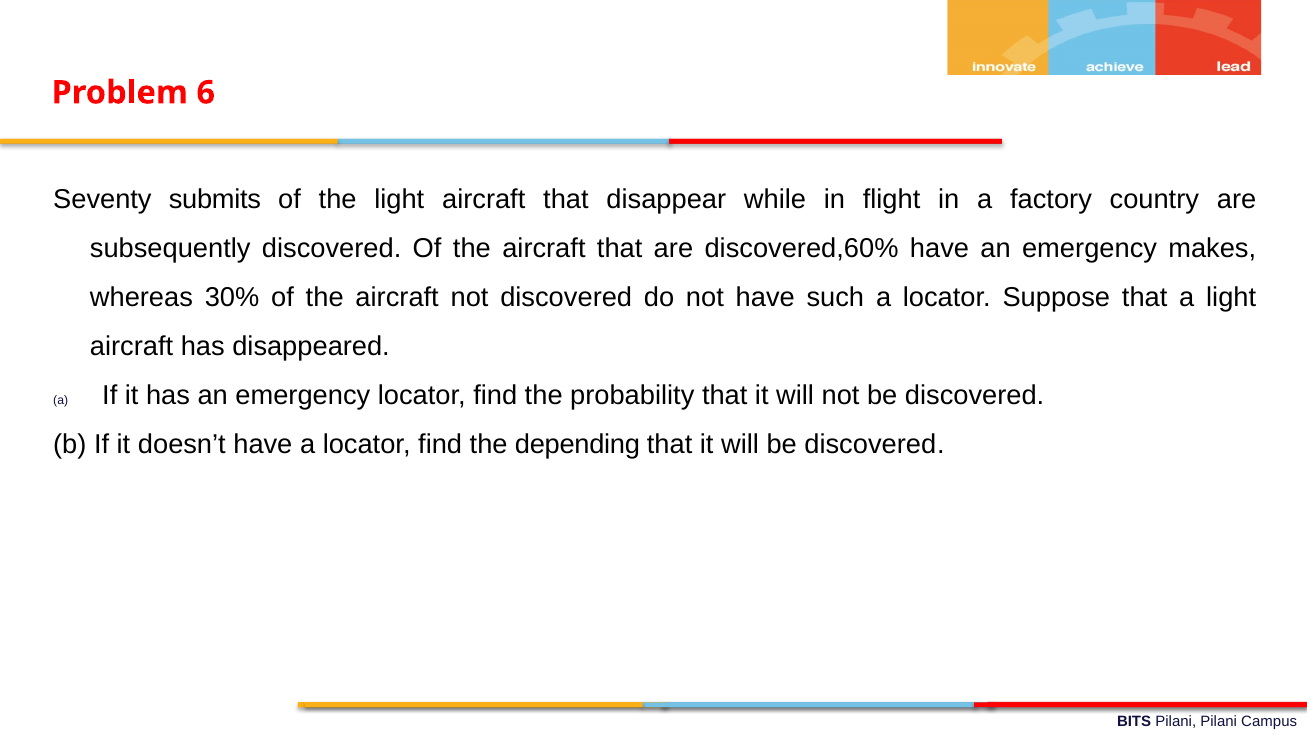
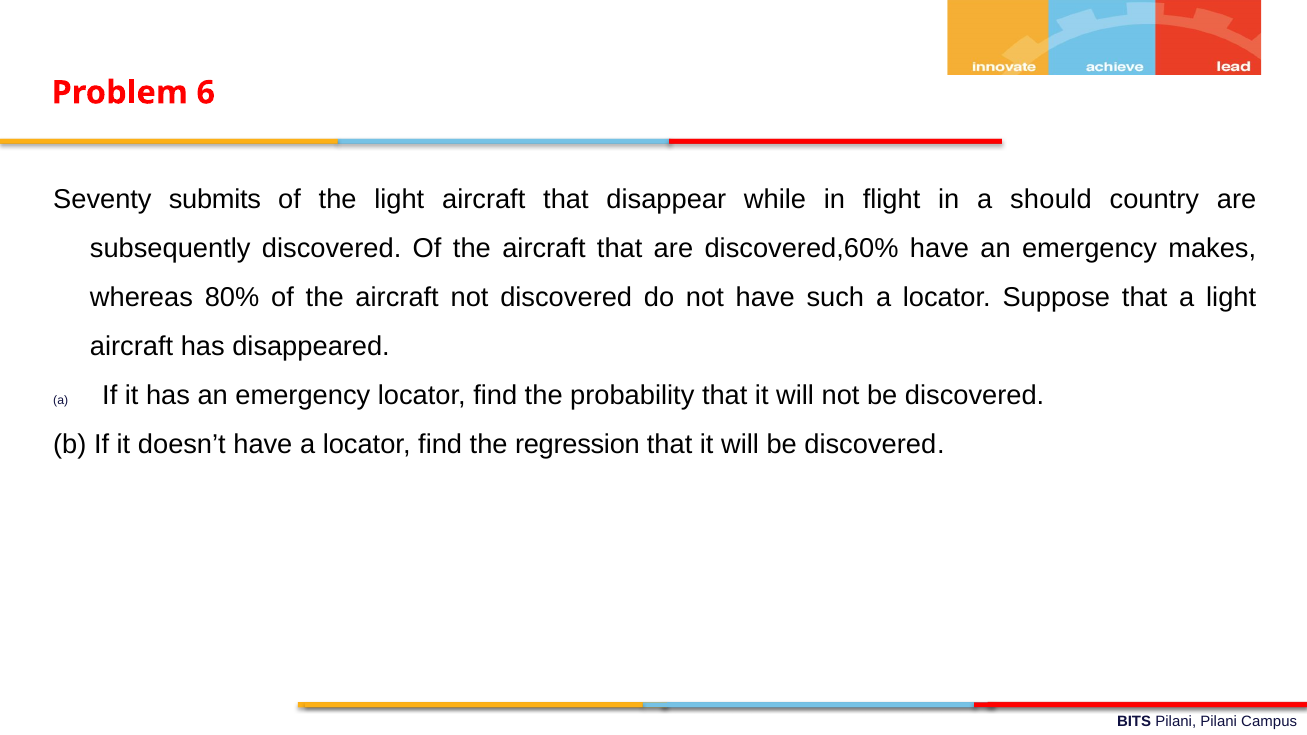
factory: factory -> should
30%: 30% -> 80%
depending: depending -> regression
